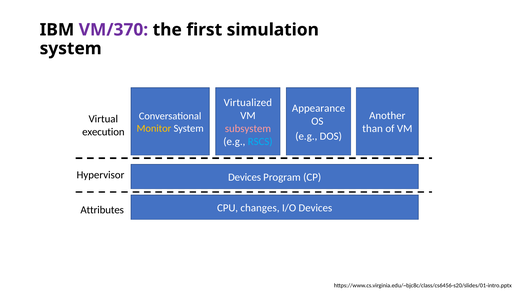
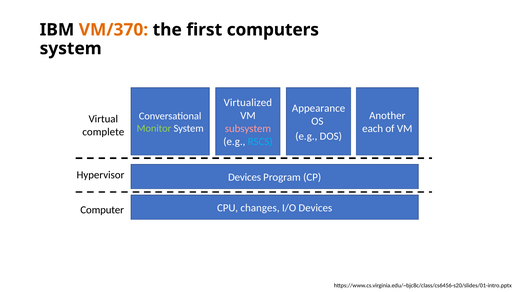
VM/370 colour: purple -> orange
simulation: simulation -> computers
Monitor colour: yellow -> light green
than: than -> each
execution: execution -> complete
Attributes: Attributes -> Computer
